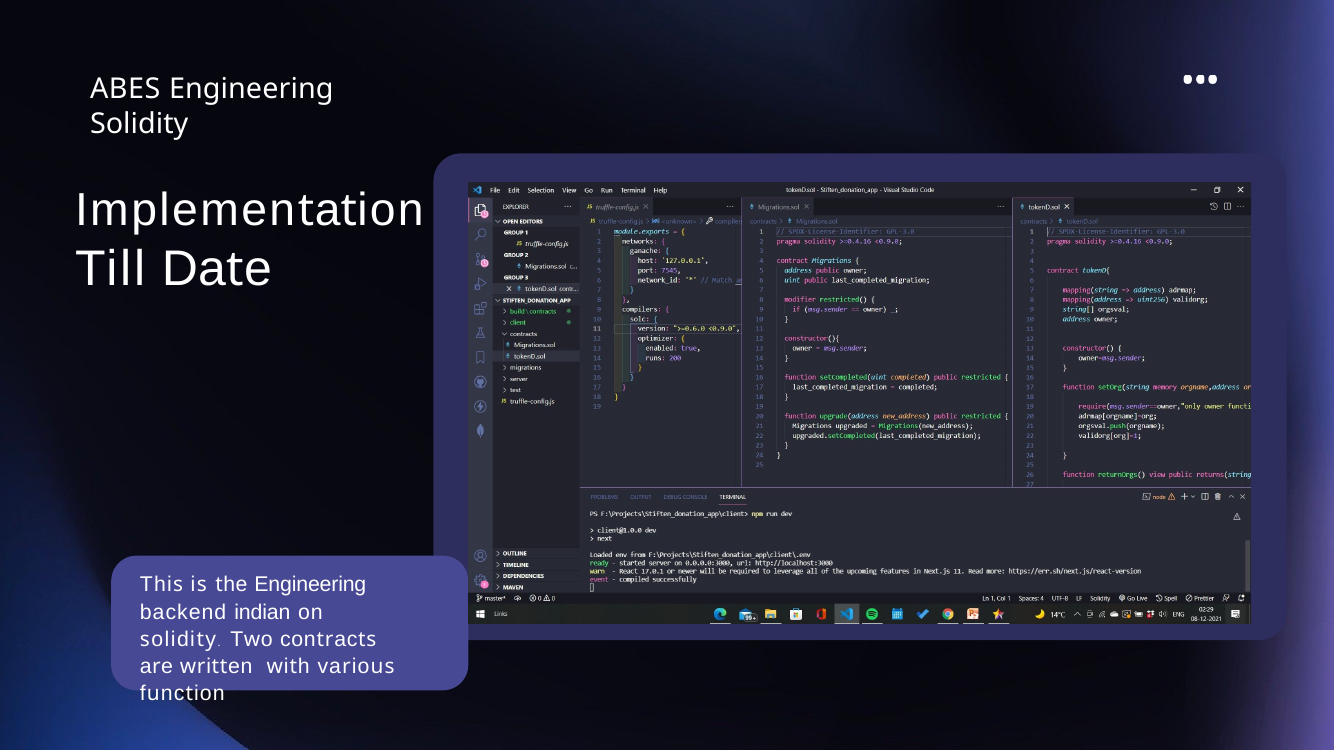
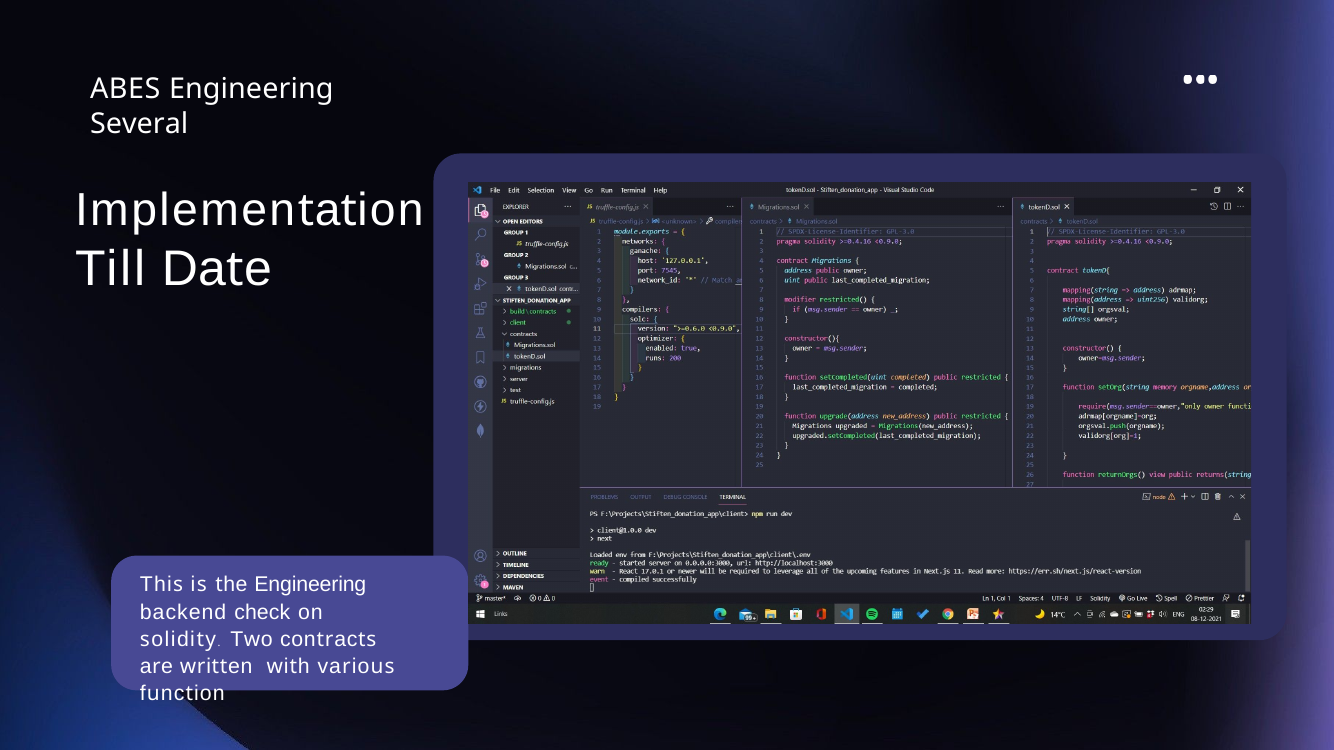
Solidity: Solidity -> Several
indian: indian -> check
